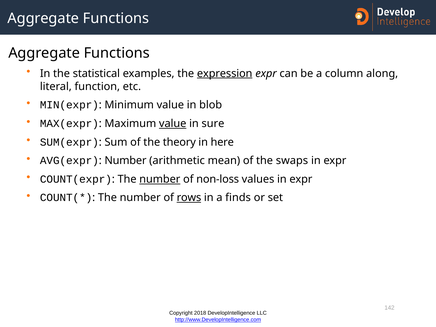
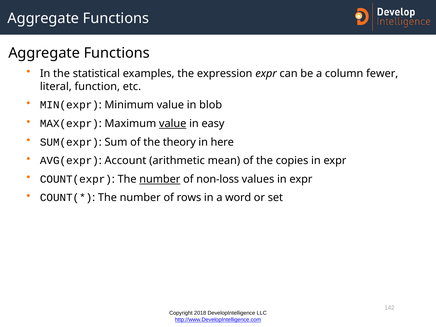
expression underline: present -> none
along: along -> fewer
sure: sure -> easy
AVG(expr Number: Number -> Account
swaps: swaps -> copies
rows underline: present -> none
finds: finds -> word
